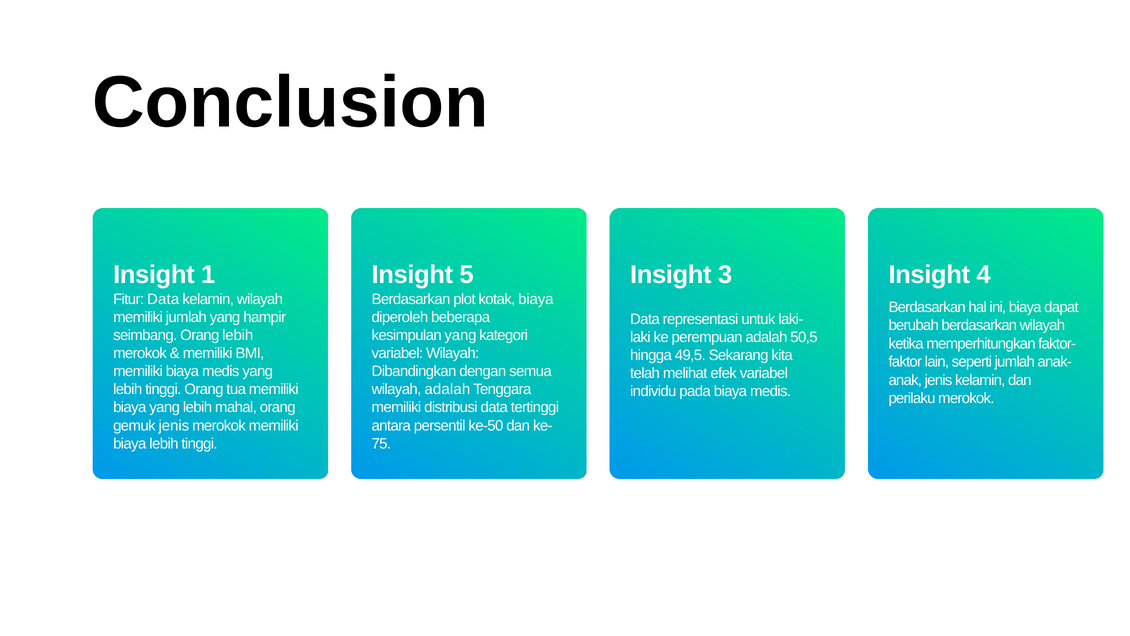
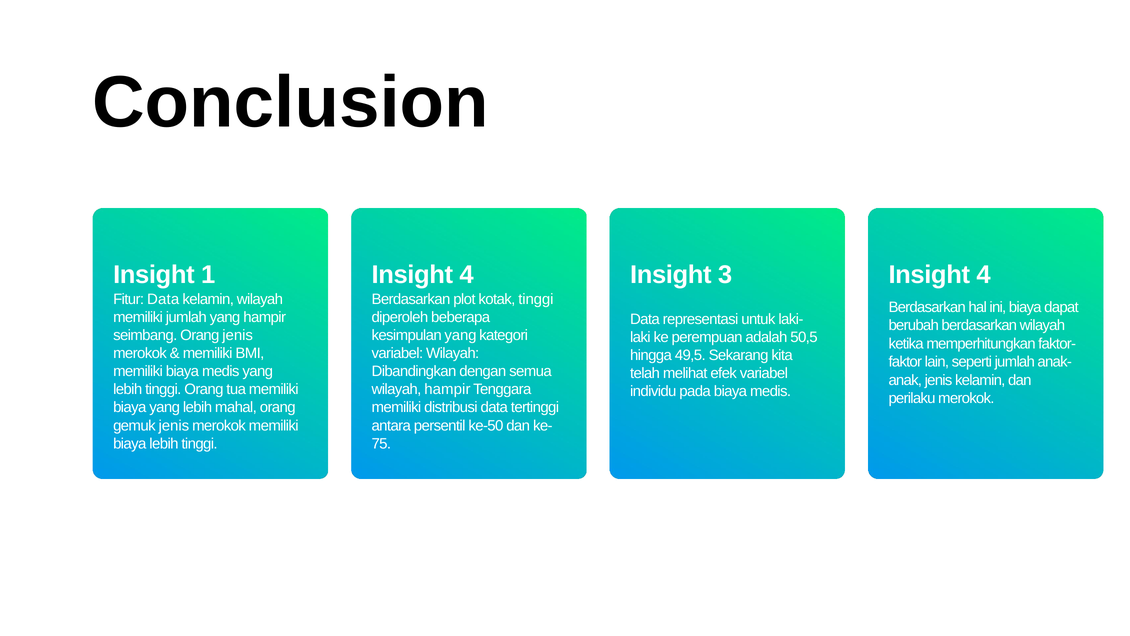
5 at (467, 275): 5 -> 4
kotak biaya: biaya -> tinggi
Orang lebih: lebih -> jenis
wilayah adalah: adalah -> hampir
